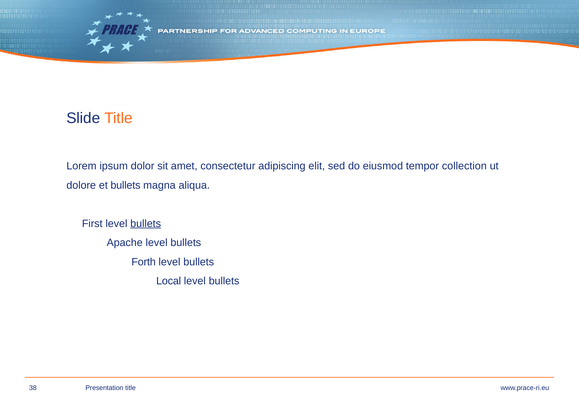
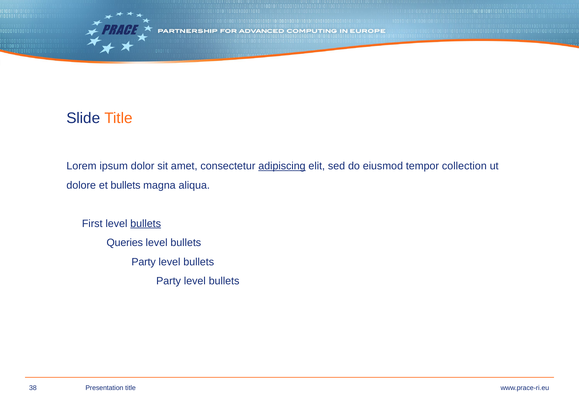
adipiscing underline: none -> present
Apache: Apache -> Queries
Forth at (144, 261): Forth -> Party
Local at (169, 281): Local -> Party
